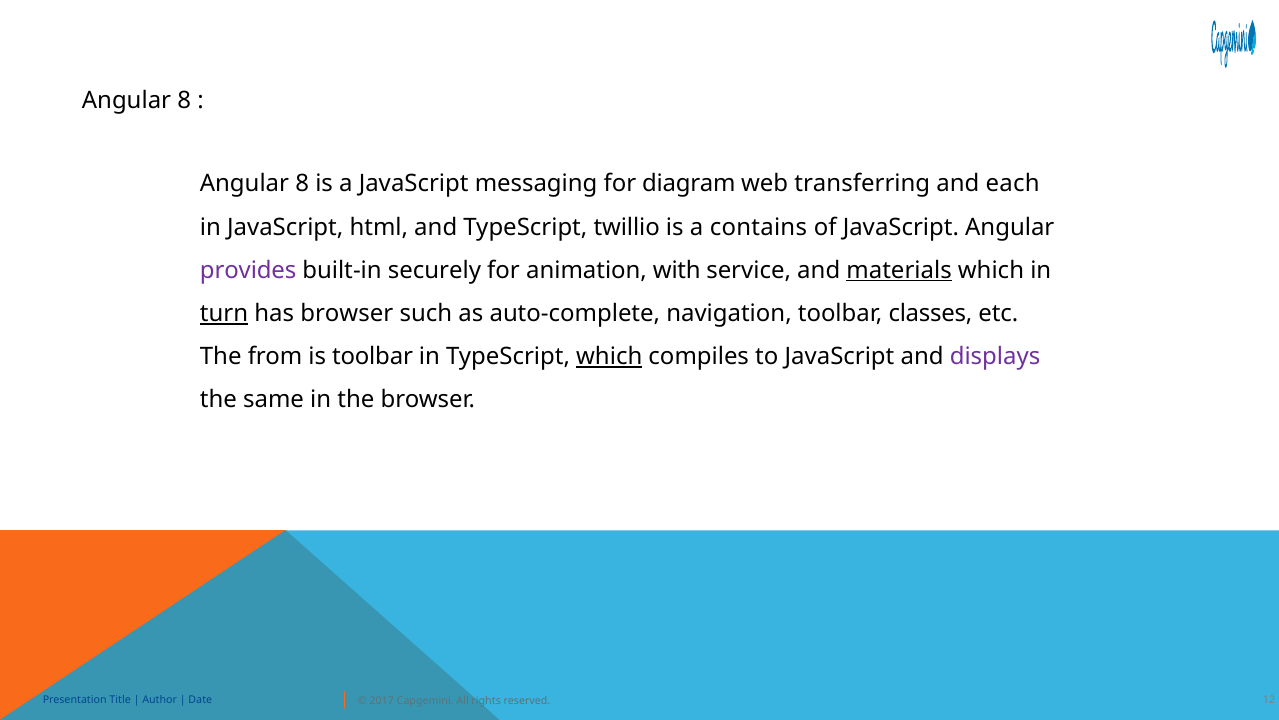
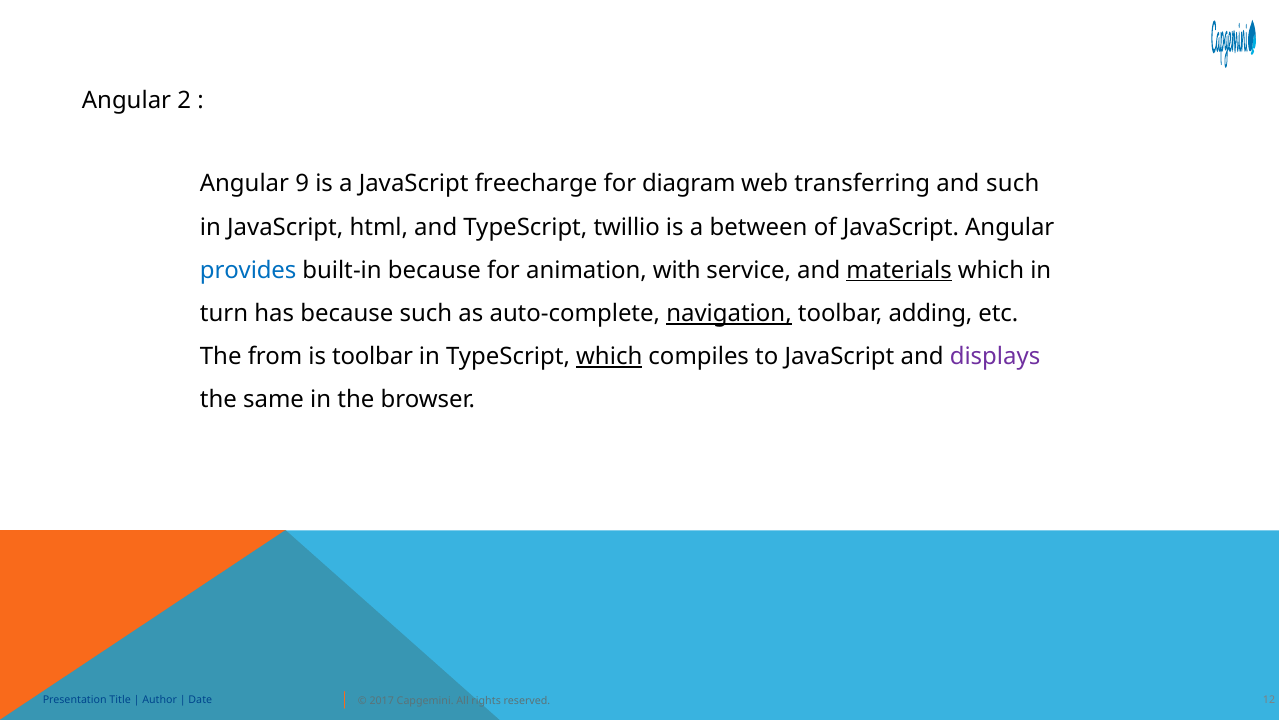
8 at (184, 100): 8 -> 2
8 at (302, 184): 8 -> 9
messaging: messaging -> freecharge
and each: each -> such
contains: contains -> between
provides colour: purple -> blue
built-in securely: securely -> because
turn underline: present -> none
has browser: browser -> because
navigation underline: none -> present
classes: classes -> adding
